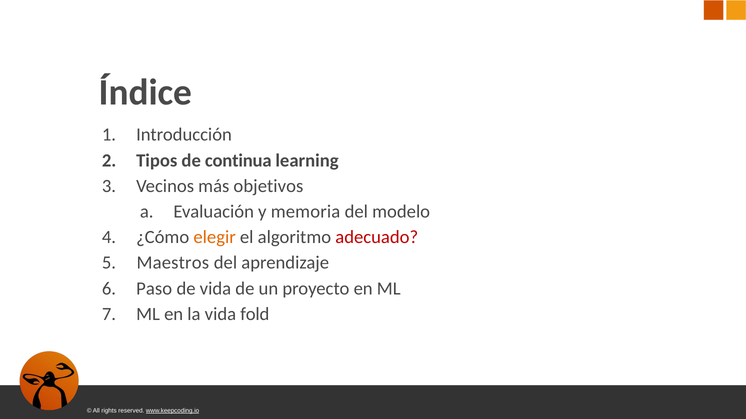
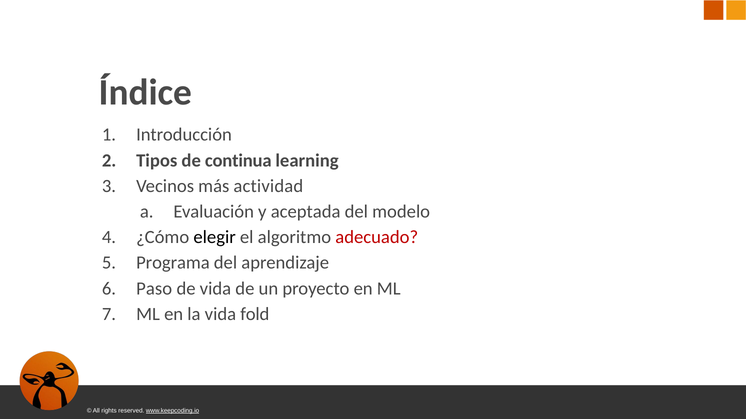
objetivos: objetivos -> actividad
memoria: memoria -> aceptada
elegir colour: orange -> black
Maestros: Maestros -> Programa
